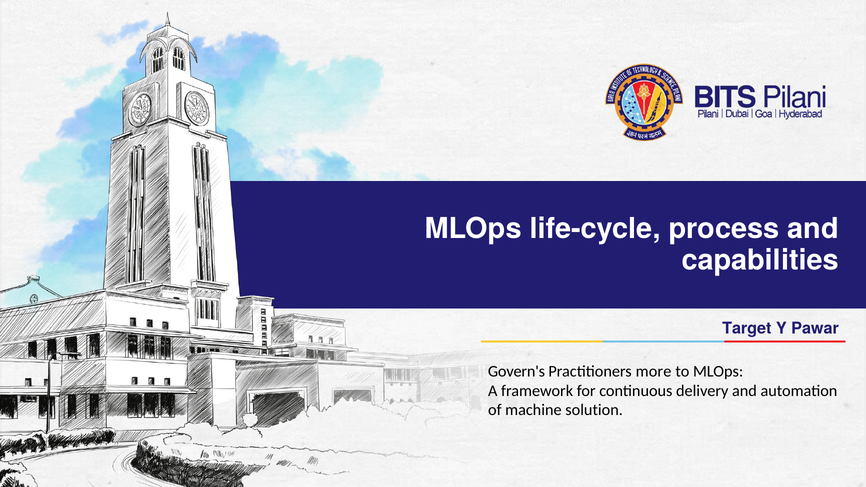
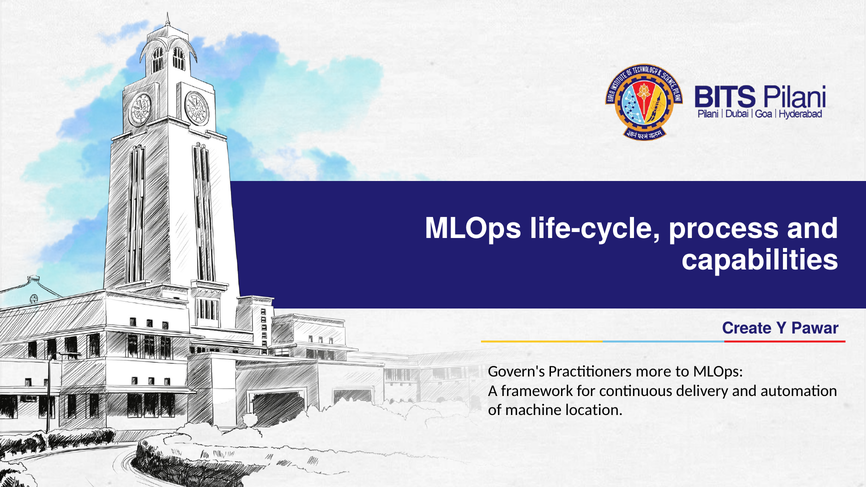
Target: Target -> Create
solution: solution -> location
